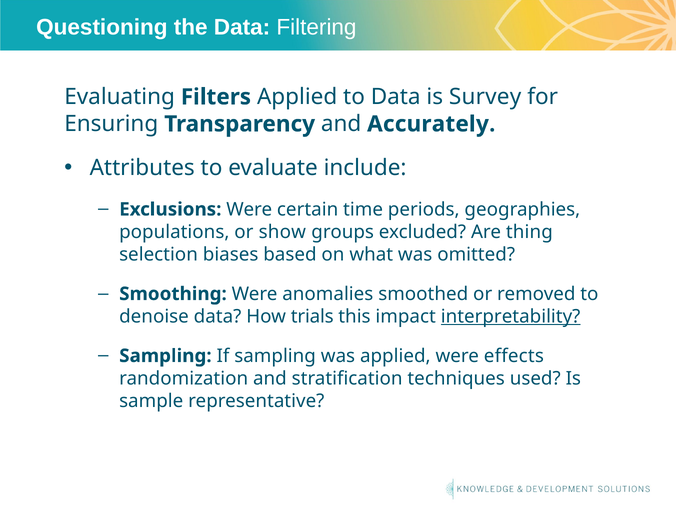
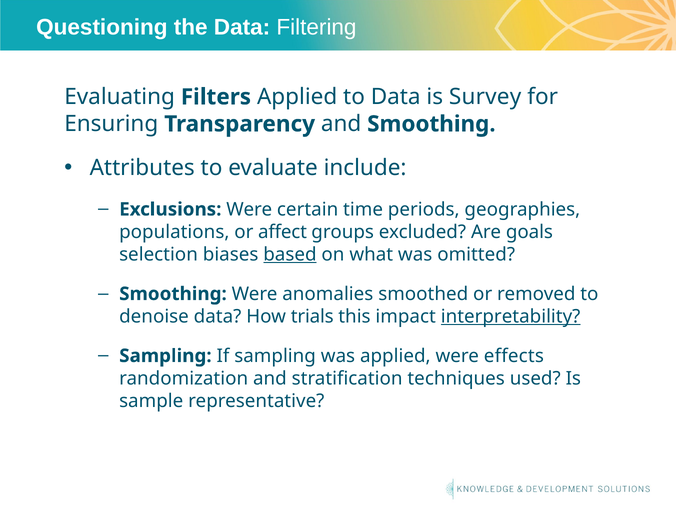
and Accurately: Accurately -> Smoothing
show: show -> affect
thing: thing -> goals
based underline: none -> present
